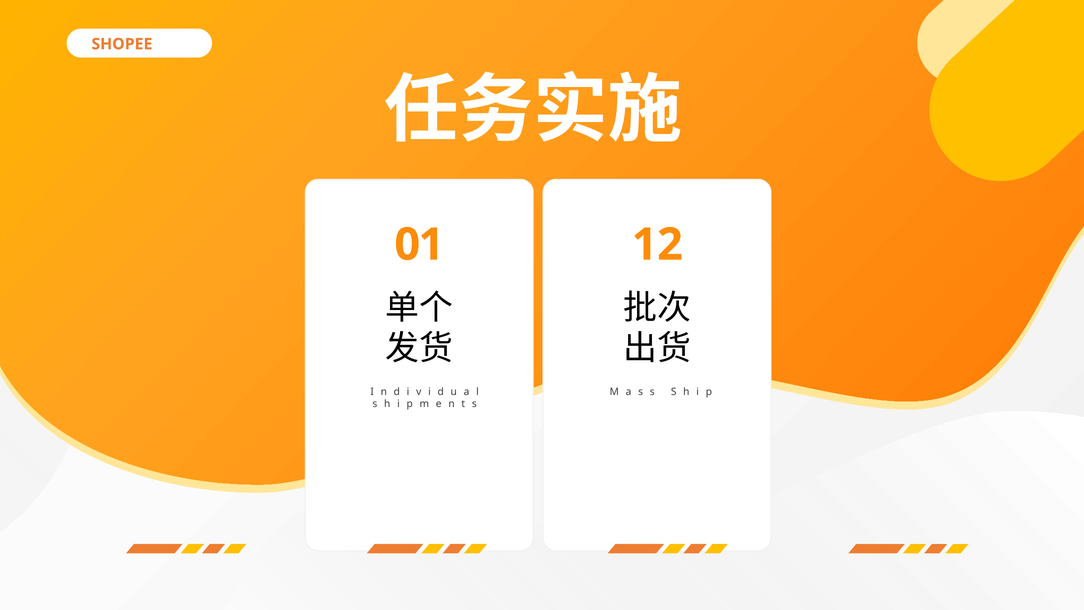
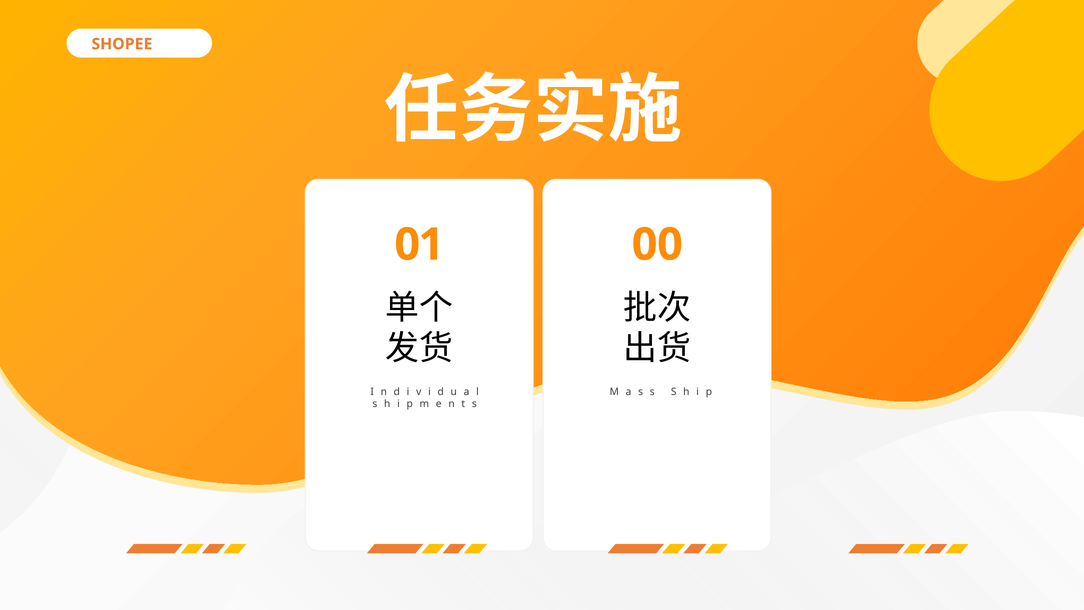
12: 12 -> 00
